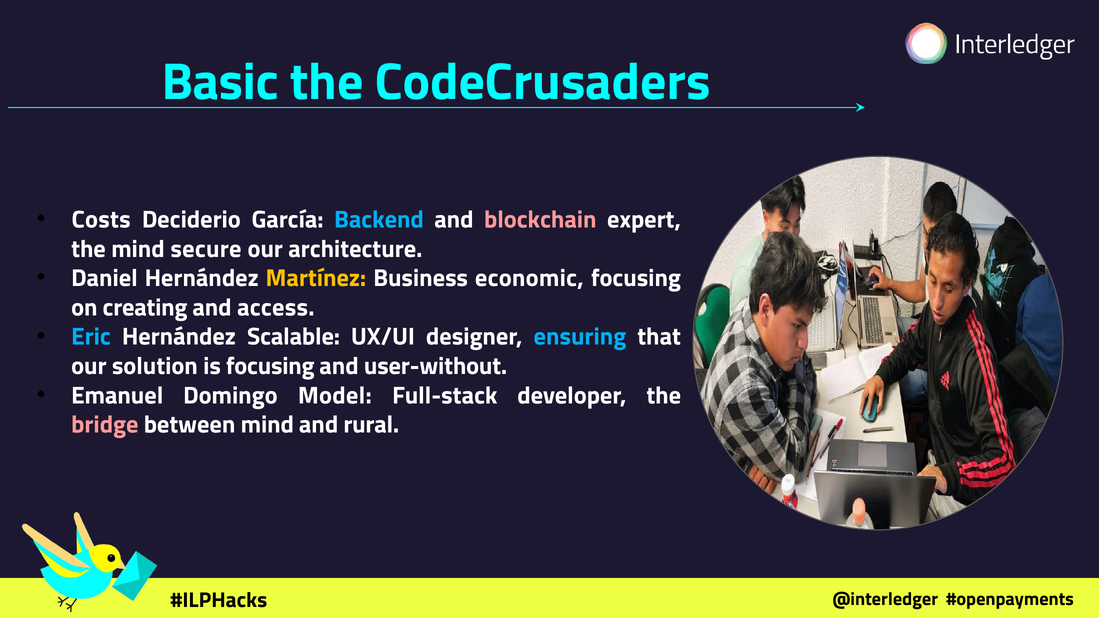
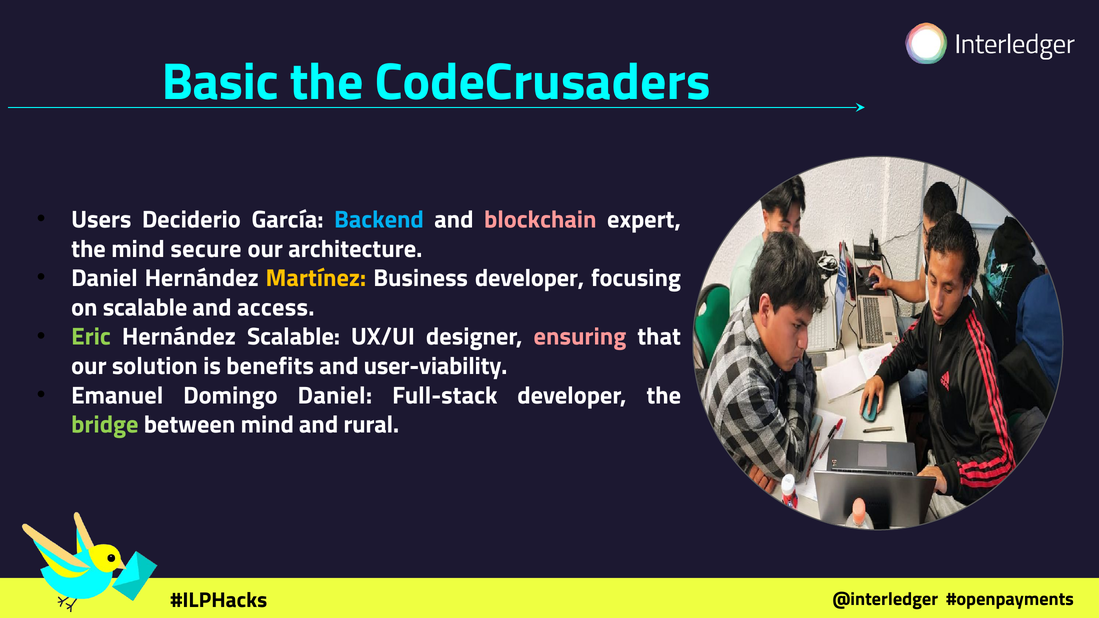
Costs: Costs -> Users
Business economic: economic -> developer
on creating: creating -> scalable
Eric colour: light blue -> light green
ensuring colour: light blue -> pink
is focusing: focusing -> benefits
user-without: user-without -> user-viability
Domingo Model: Model -> Daniel
bridge colour: pink -> light green
